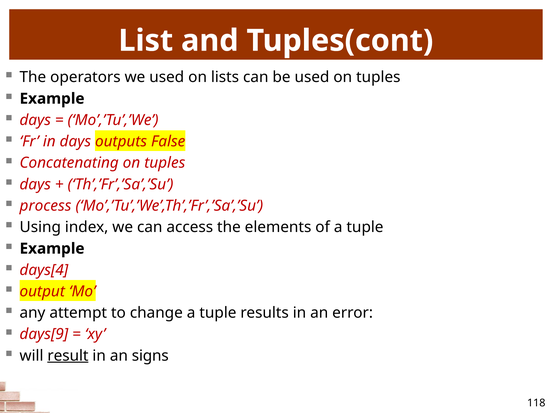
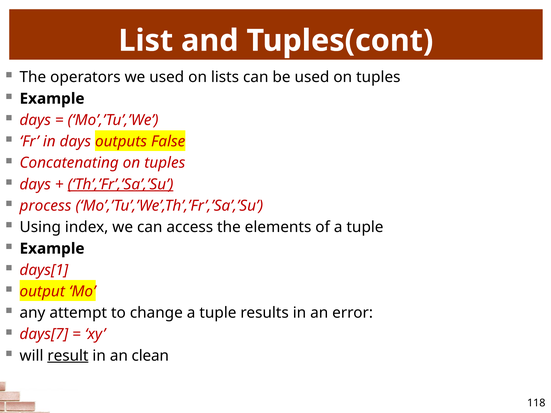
Th’,’Fr’,’Sa’,’Su underline: none -> present
days[4: days[4 -> days[1
days[9: days[9 -> days[7
signs: signs -> clean
